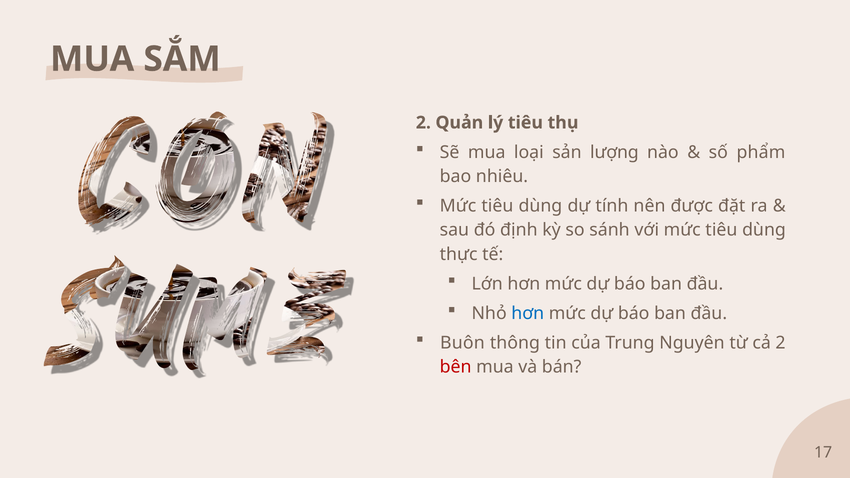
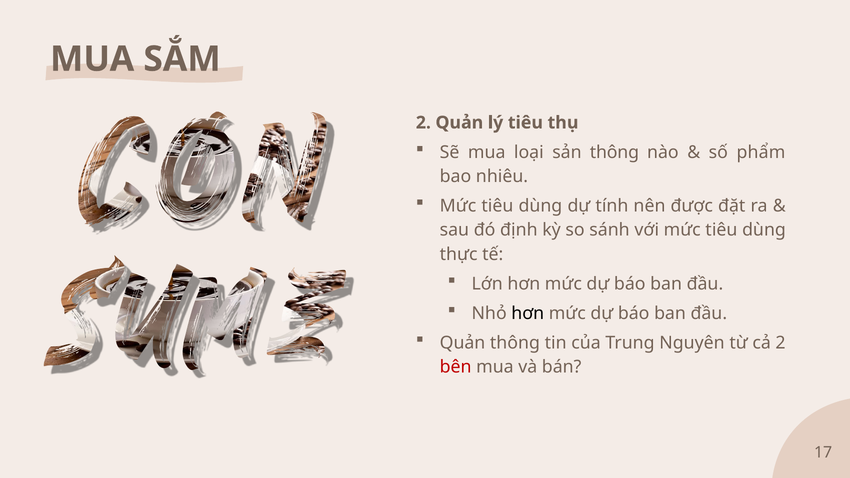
sản lượng: lượng -> thông
hơn at (528, 313) colour: blue -> black
Buôn at (462, 343): Buôn -> Quản
